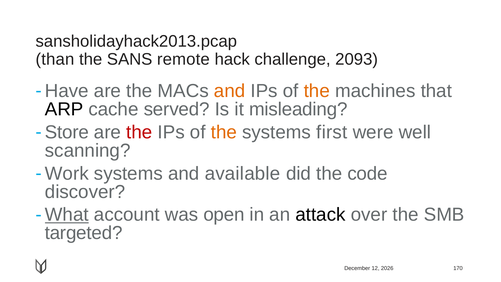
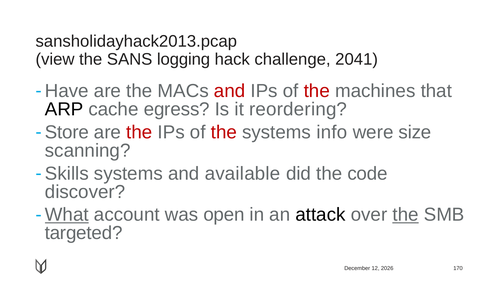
than: than -> view
remote: remote -> logging
2093: 2093 -> 2041
and at (230, 91) colour: orange -> red
the at (317, 91) colour: orange -> red
served: served -> egress
misleading: misleading -> reordering
the at (224, 132) colour: orange -> red
first: first -> info
well: well -> size
Work: Work -> Skills
the at (406, 215) underline: none -> present
